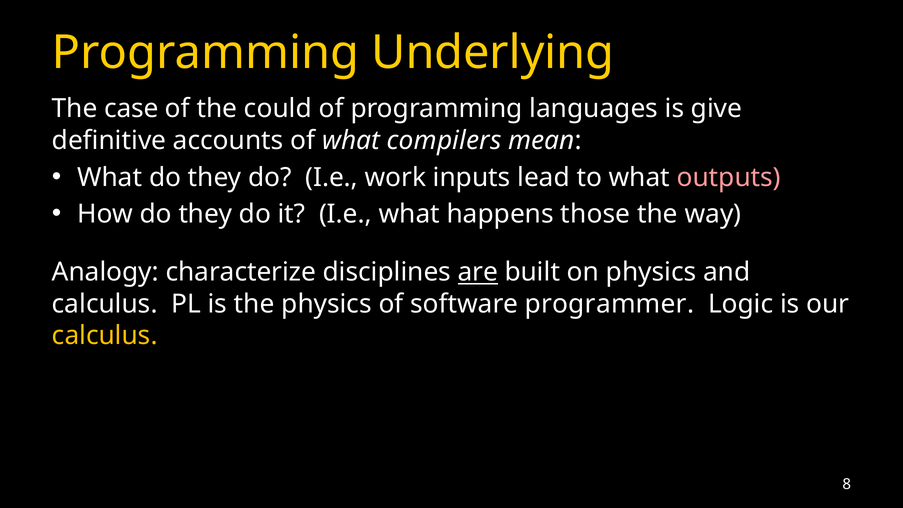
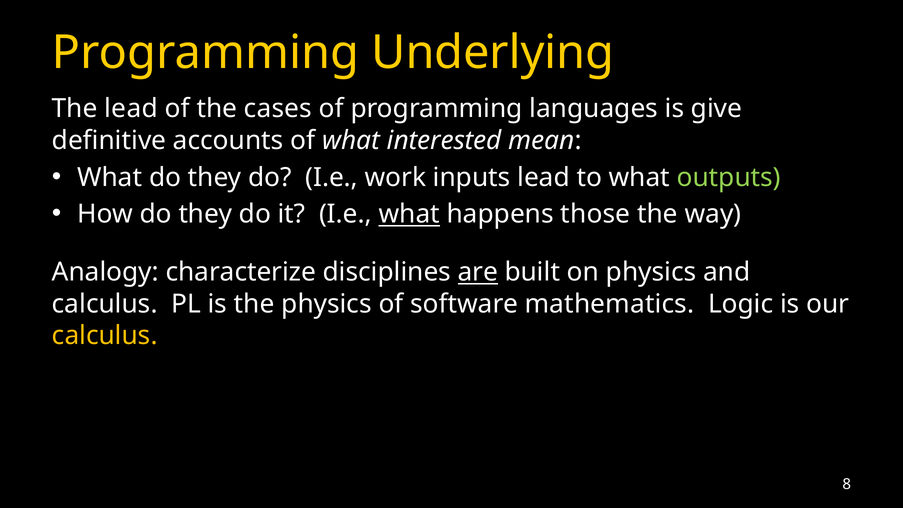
The case: case -> lead
could: could -> cases
compilers: compilers -> interested
outputs colour: pink -> light green
what at (409, 214) underline: none -> present
programmer: programmer -> mathematics
